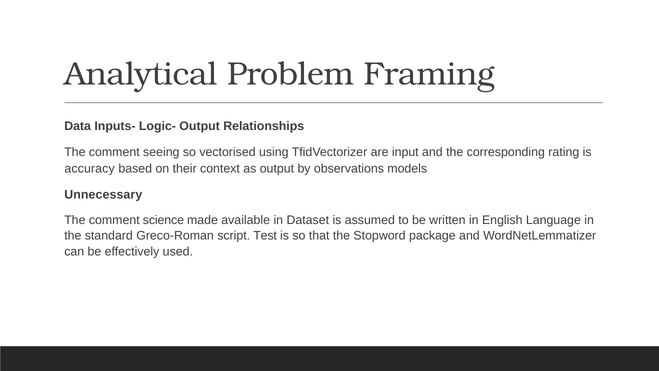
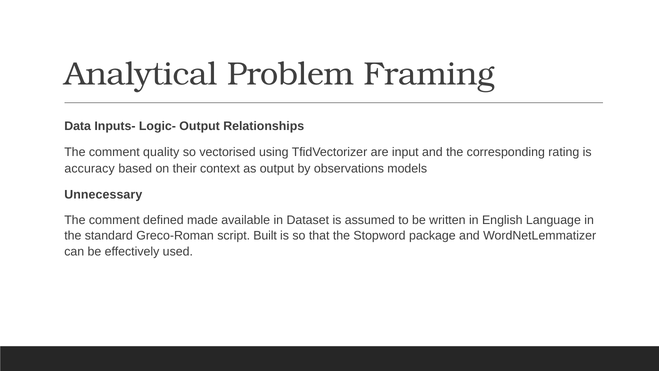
seeing: seeing -> quality
science: science -> defined
Test: Test -> Built
